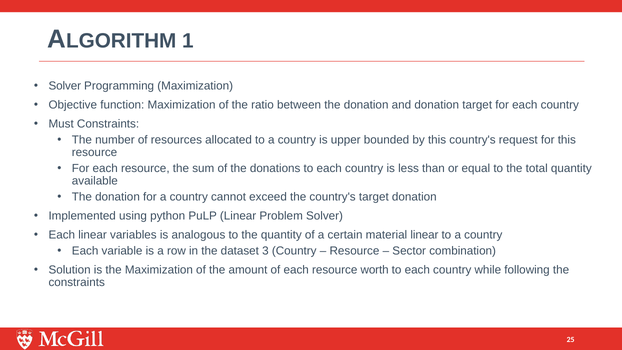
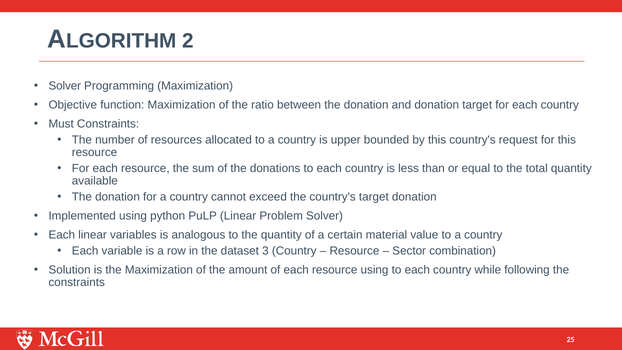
1: 1 -> 2
material linear: linear -> value
resource worth: worth -> using
